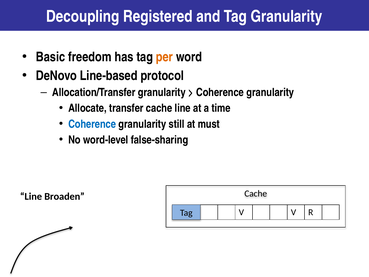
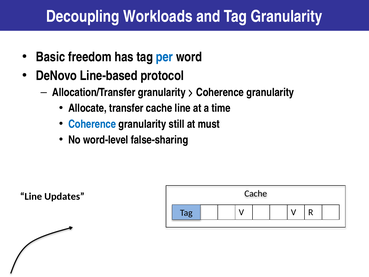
Registered: Registered -> Workloads
per colour: orange -> blue
Broaden: Broaden -> Updates
